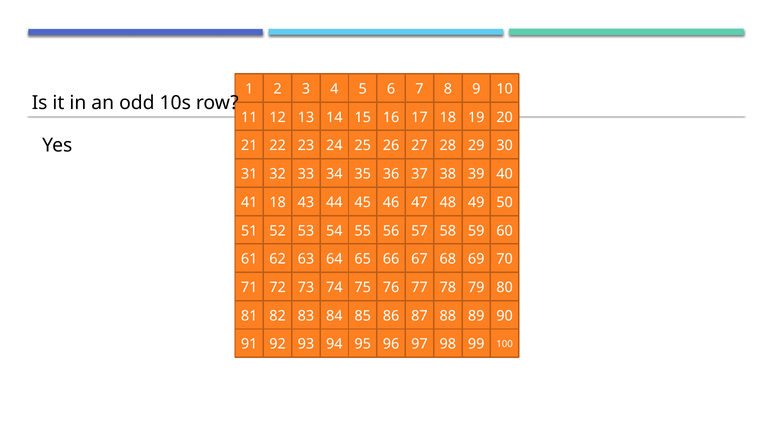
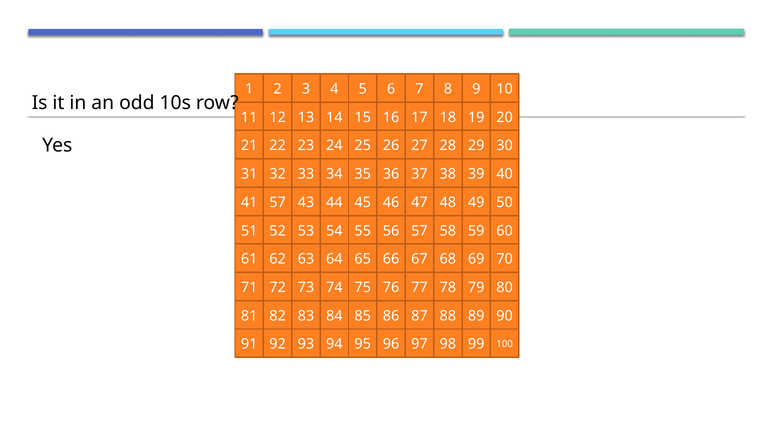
41 18: 18 -> 57
